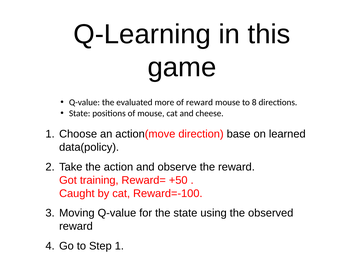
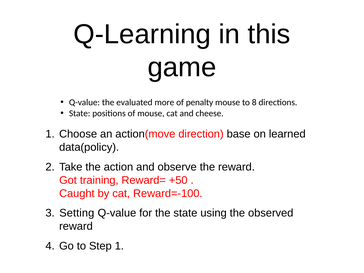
of reward: reward -> penalty
Moving: Moving -> Setting
